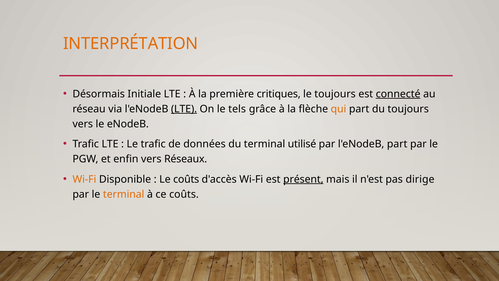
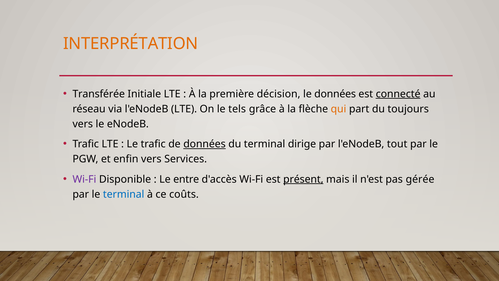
Désormais: Désormais -> Transférée
critiques: critiques -> décision
le toujours: toujours -> données
LTE at (184, 109) underline: present -> none
données at (204, 144) underline: none -> present
utilisé: utilisé -> dirige
l'eNodeB part: part -> tout
Réseaux: Réseaux -> Services
Wi-Fi at (84, 179) colour: orange -> purple
Le coûts: coûts -> entre
dirige: dirige -> gérée
terminal at (124, 194) colour: orange -> blue
